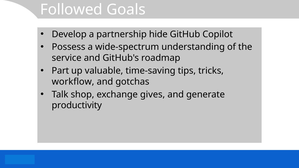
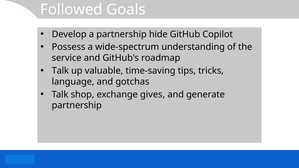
Part at (60, 71): Part -> Talk
workflow: workflow -> language
productivity at (77, 105): productivity -> partnership
